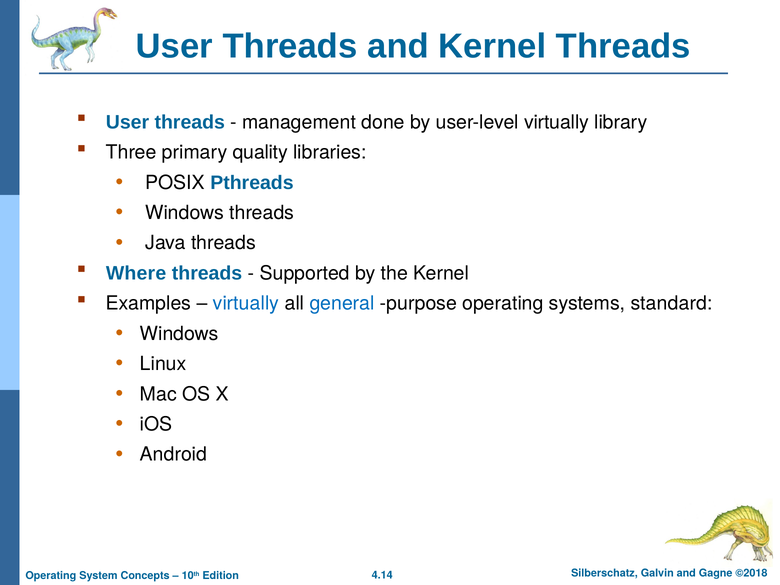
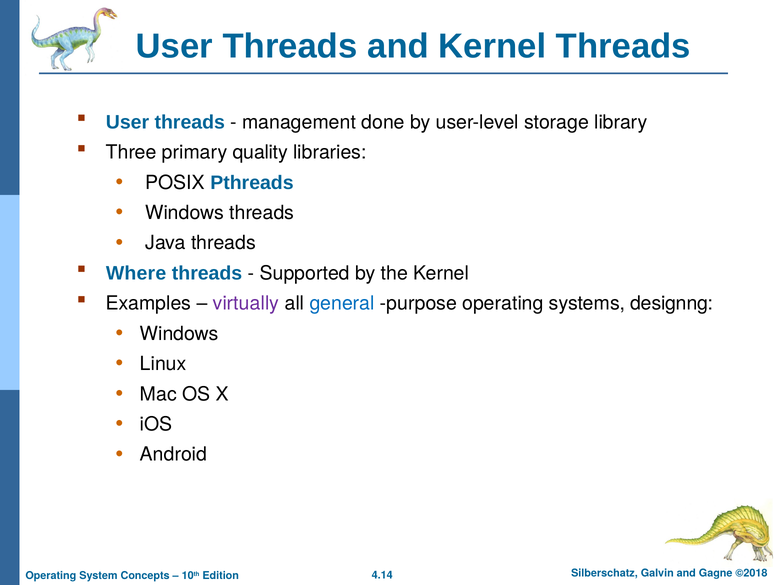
user-level virtually: virtually -> storage
virtually at (246, 303) colour: blue -> purple
standard: standard -> designng
